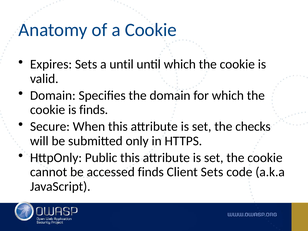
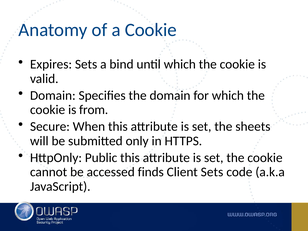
a until: until -> bind
is finds: finds -> from
checks: checks -> sheets
